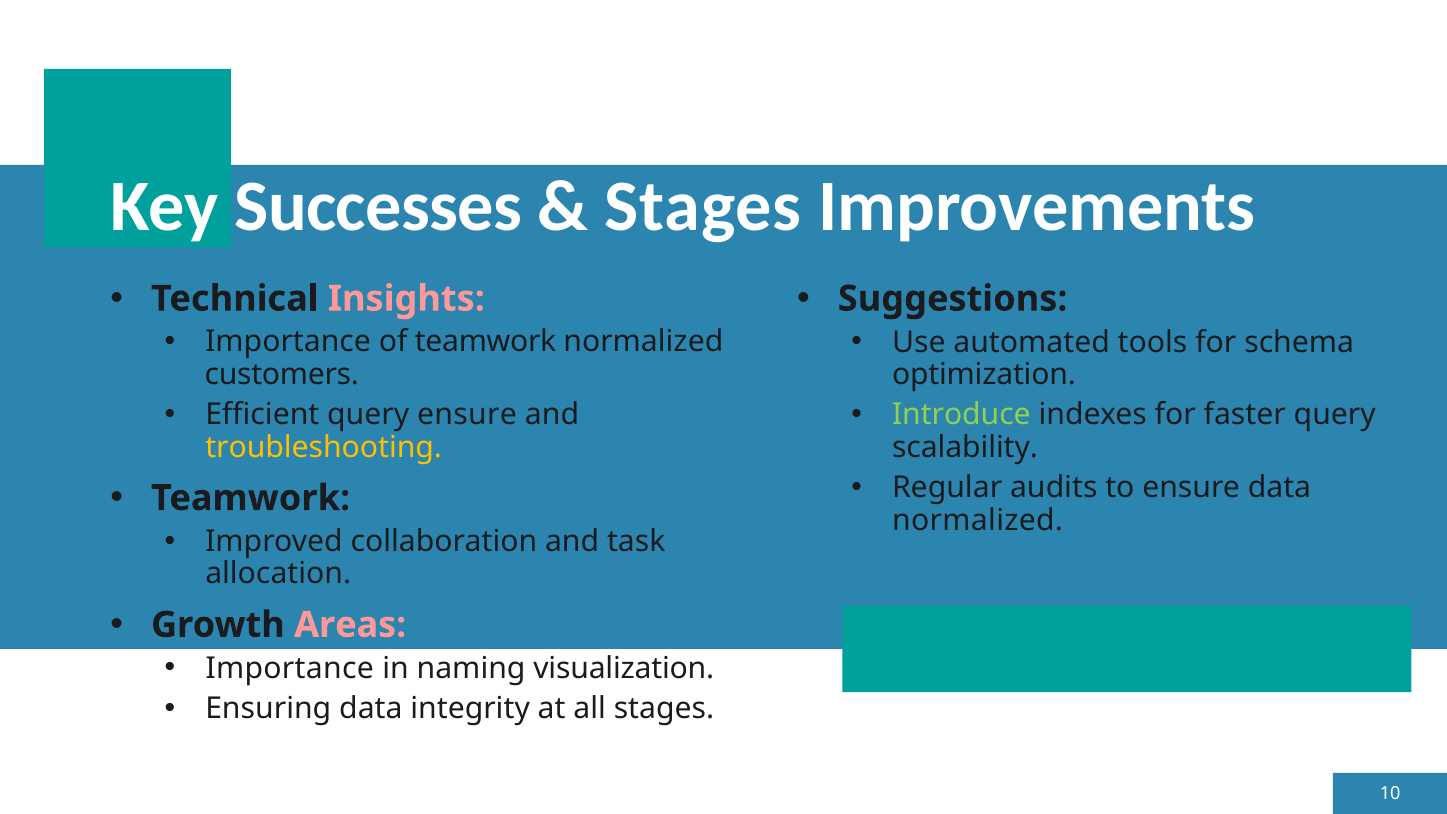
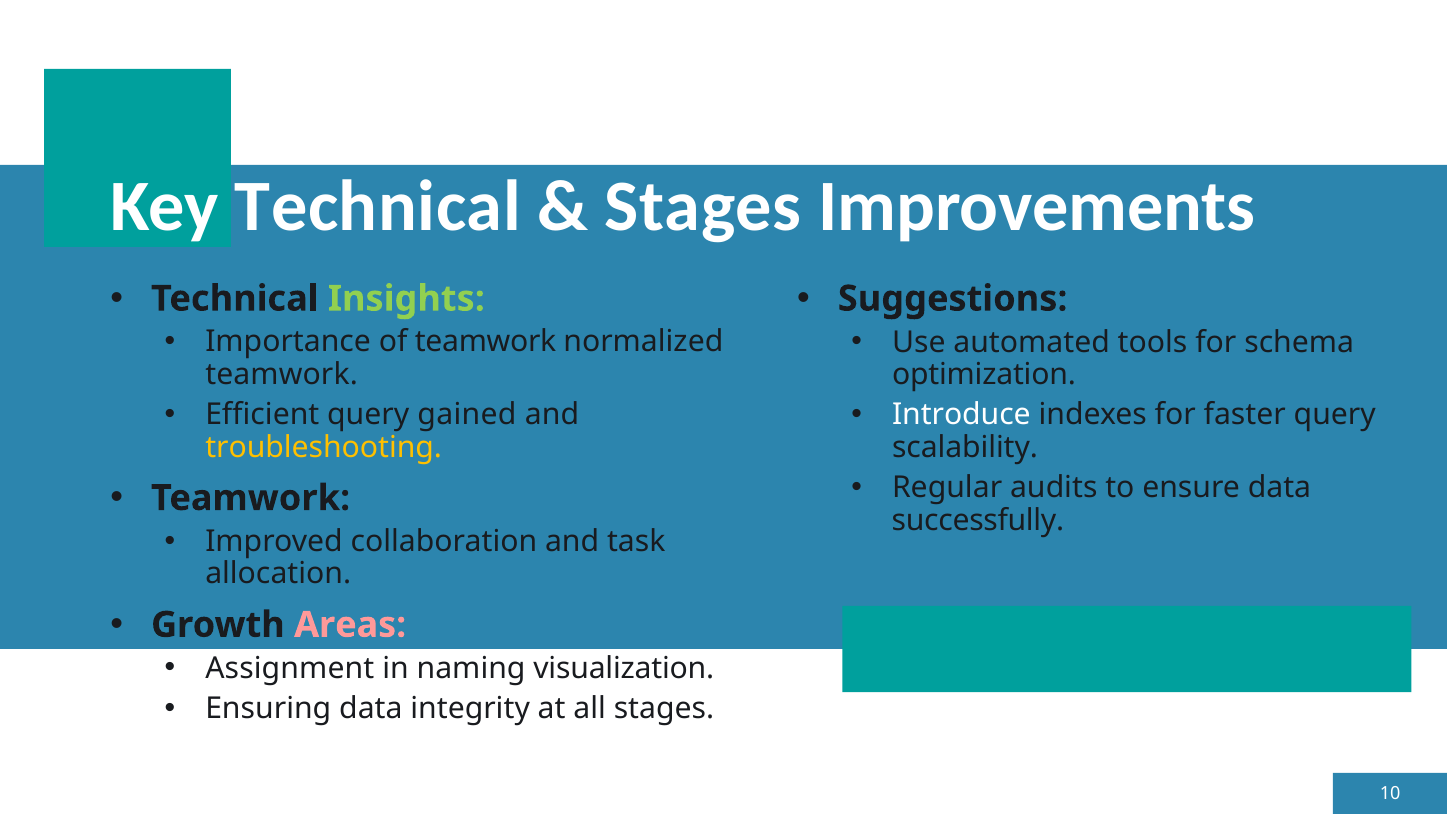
Key Successes: Successes -> Technical
Insights colour: pink -> light green
customers at (282, 375): customers -> teamwork
query ensure: ensure -> gained
Introduce colour: light green -> white
normalized at (978, 520): normalized -> successfully
Importance at (290, 668): Importance -> Assignment
